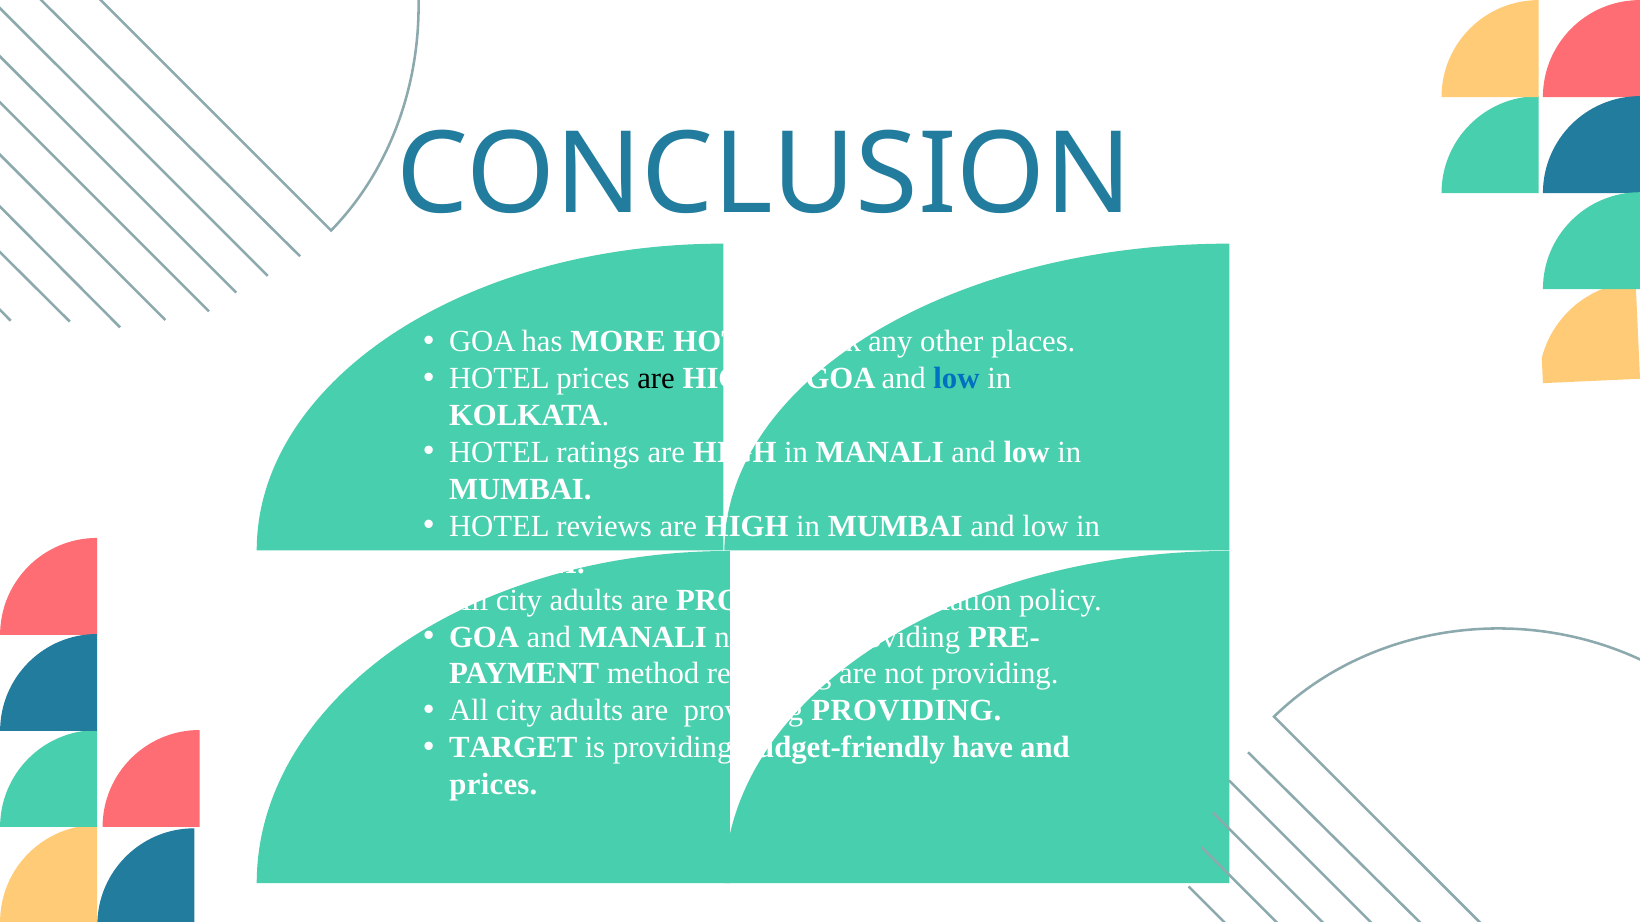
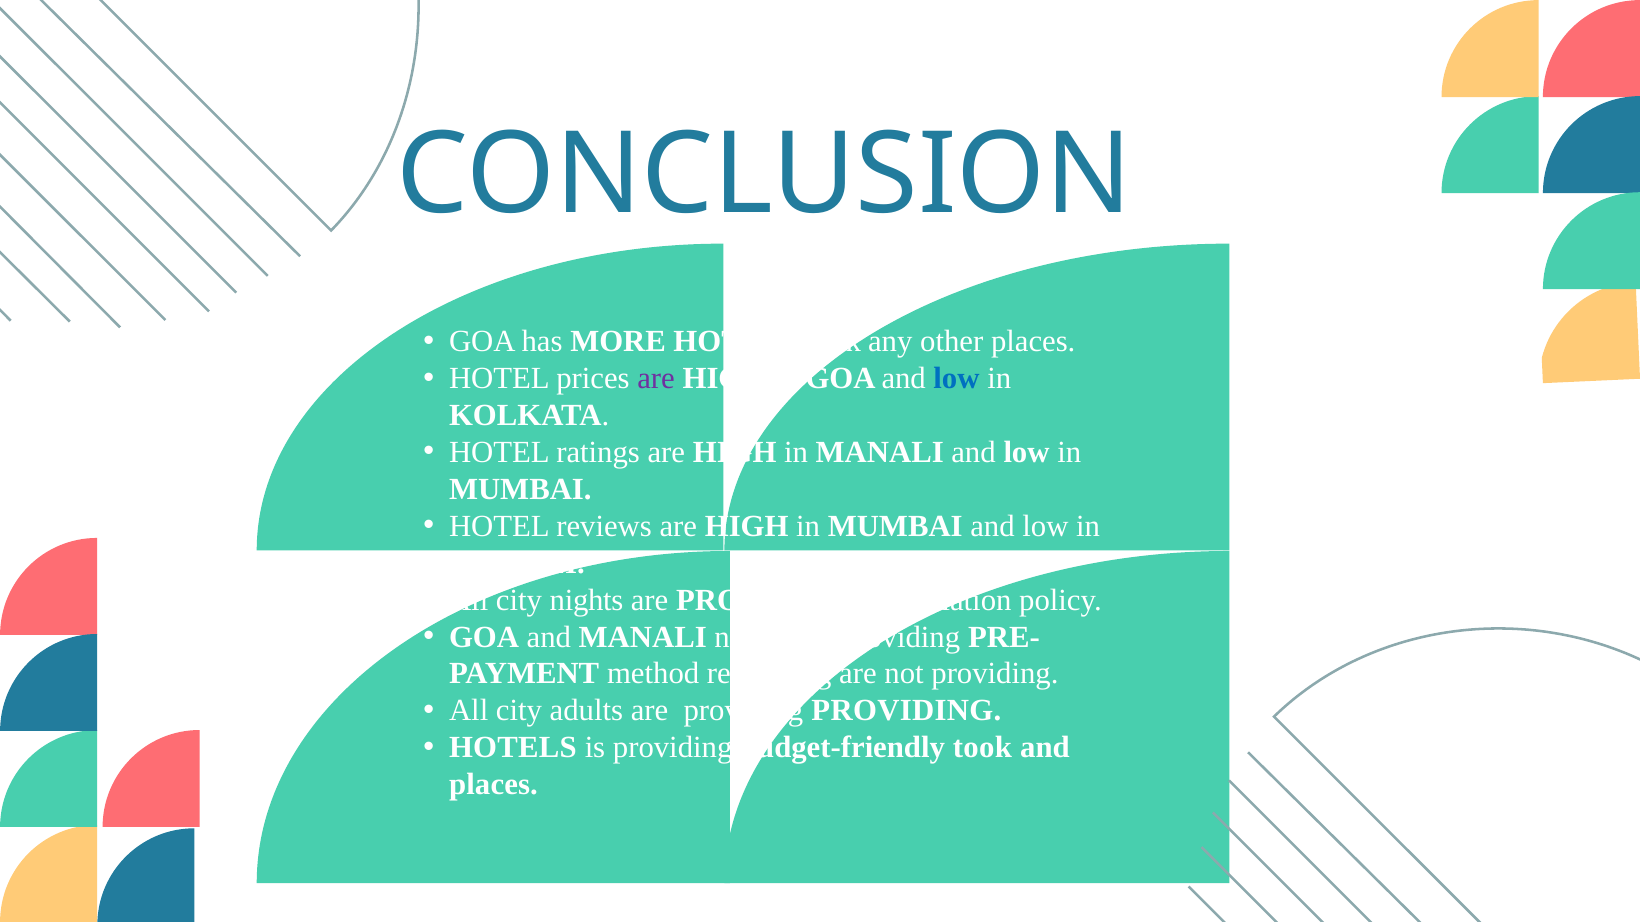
are at (656, 379) colour: black -> purple
adults at (586, 600): adults -> nights
TARGET at (513, 748): TARGET -> HOTELS
budget-friendly have: have -> took
prices at (493, 785): prices -> places
